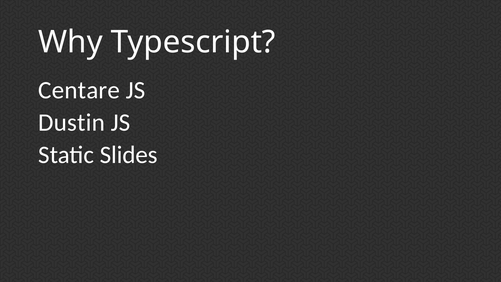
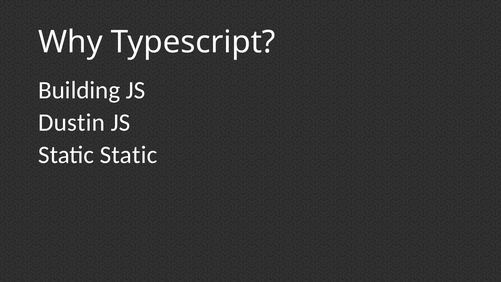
Centare: Centare -> Building
Static Slides: Slides -> Static
